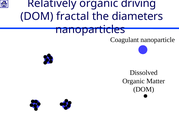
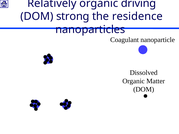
fractal: fractal -> strong
diameters: diameters -> residence
